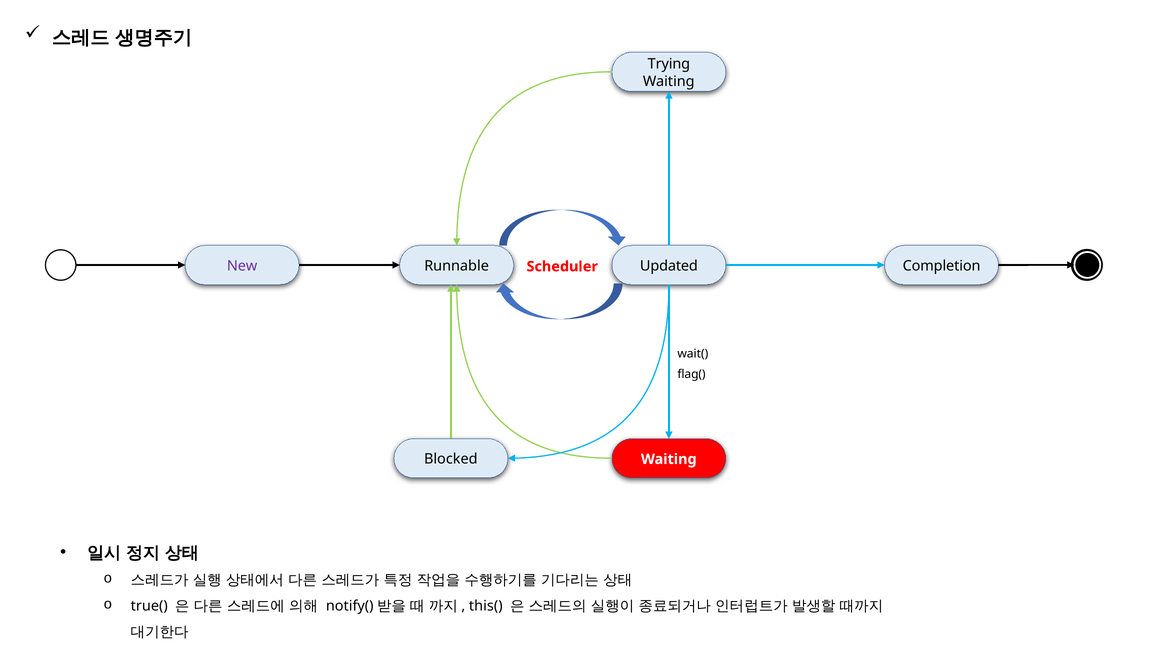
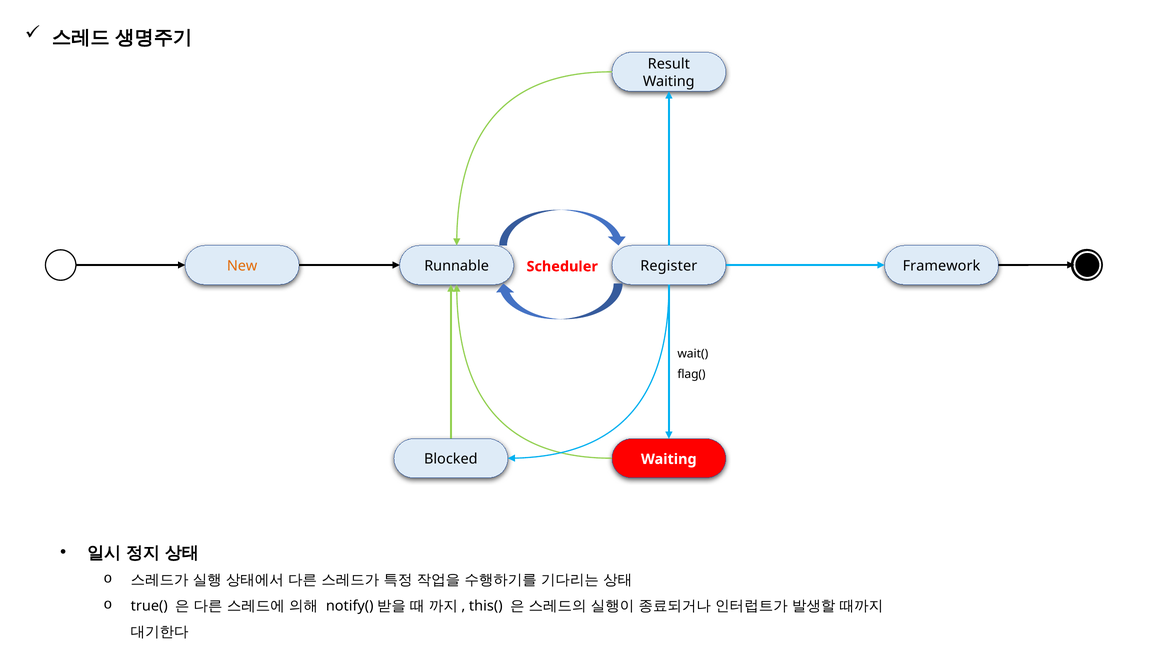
Trying: Trying -> Result
New colour: purple -> orange
Updated: Updated -> Register
Completion: Completion -> Framework
